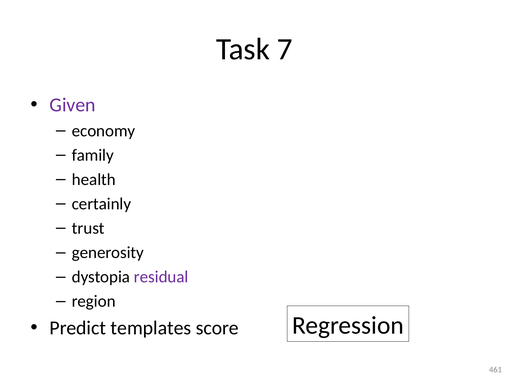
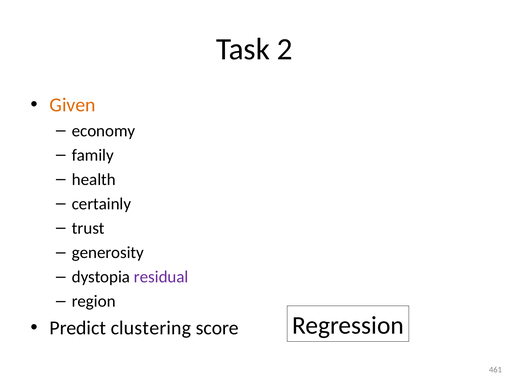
7: 7 -> 2
Given colour: purple -> orange
templates: templates -> clustering
